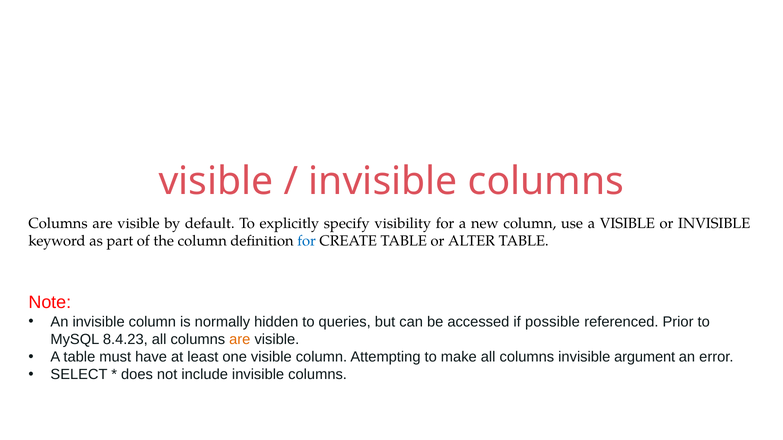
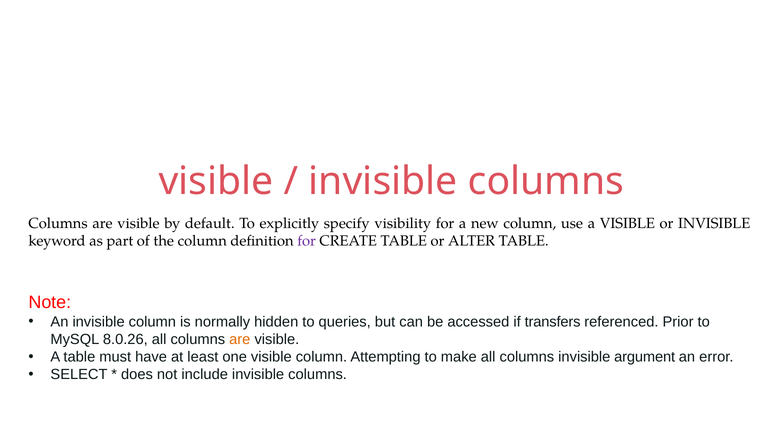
for at (307, 241) colour: blue -> purple
possible: possible -> transfers
8.4.23: 8.4.23 -> 8.0.26
